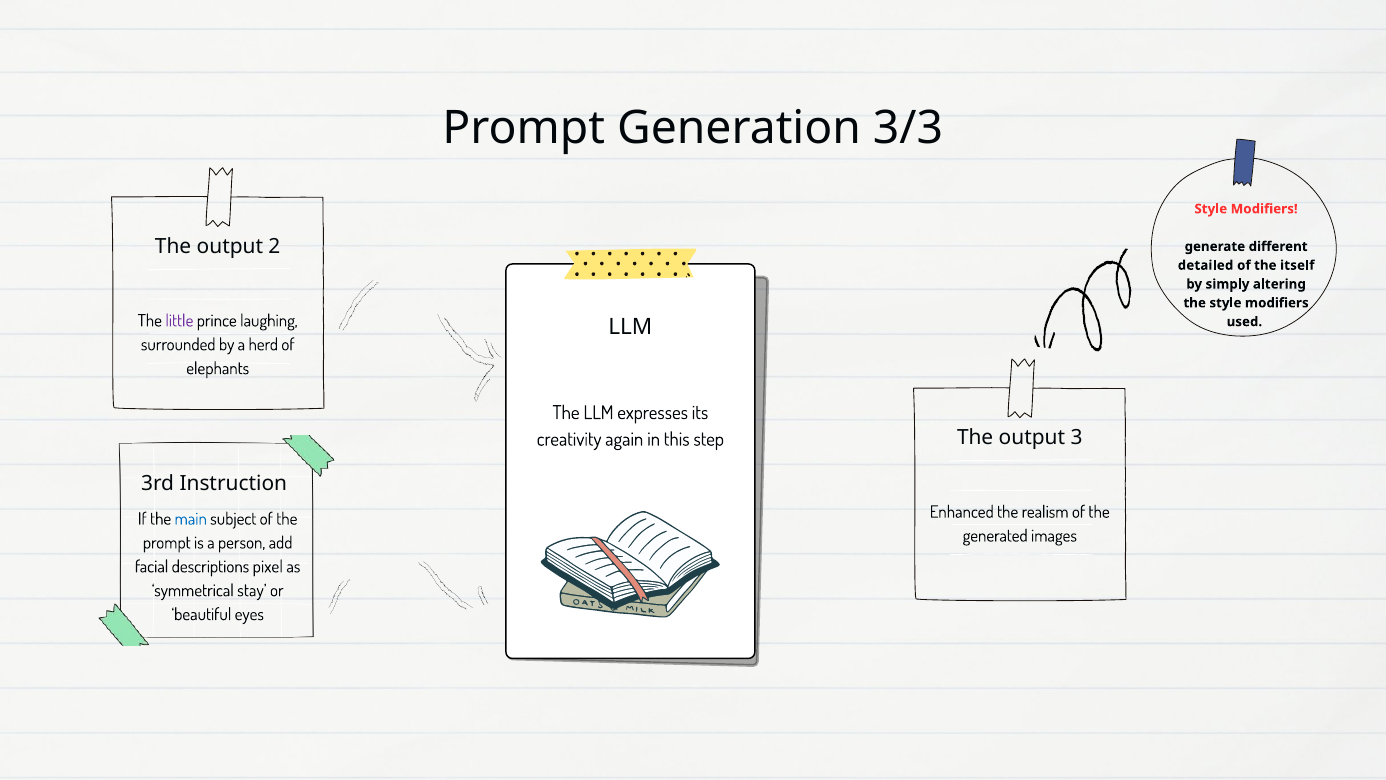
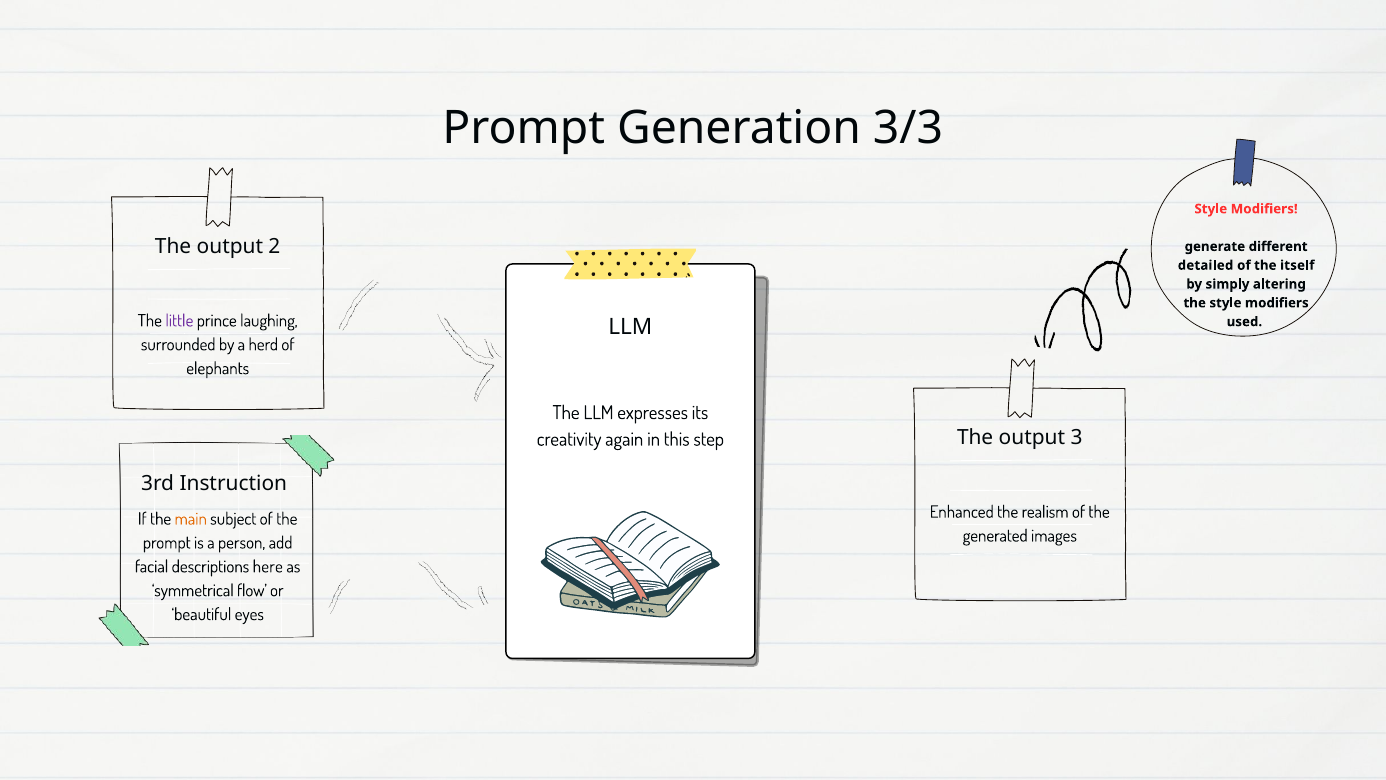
main colour: blue -> orange
pixel: pixel -> here
stay: stay -> flow
